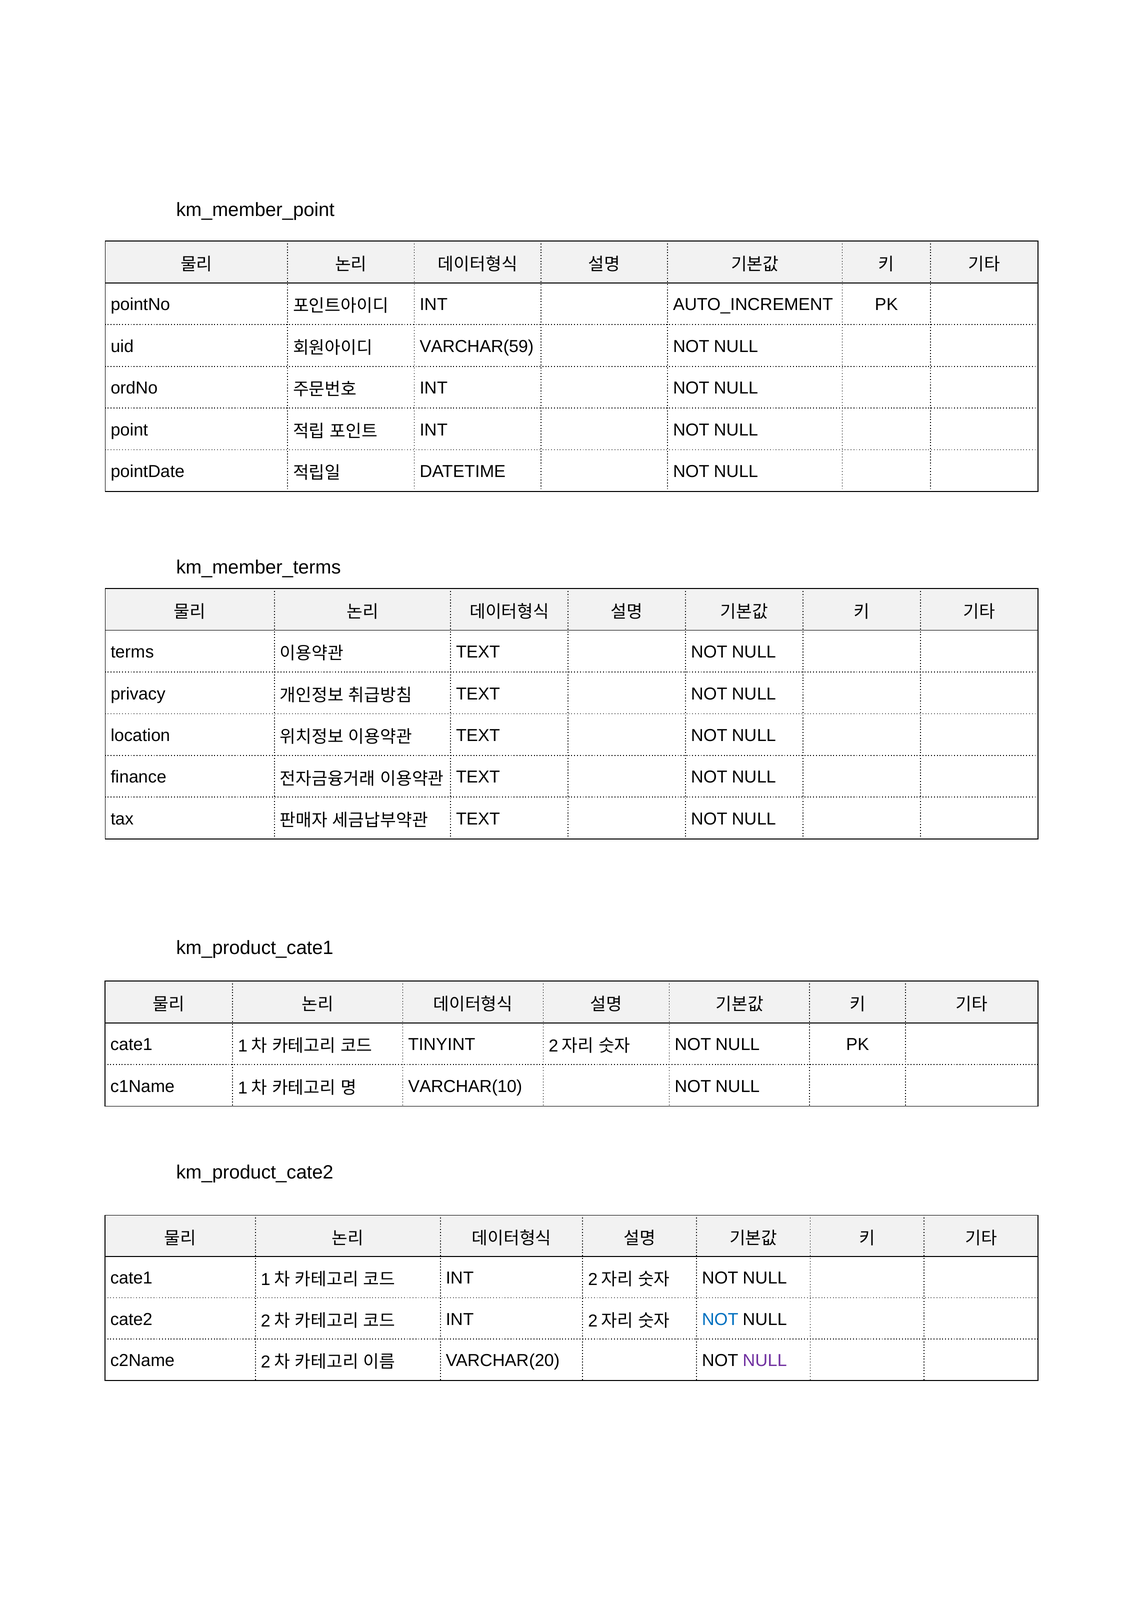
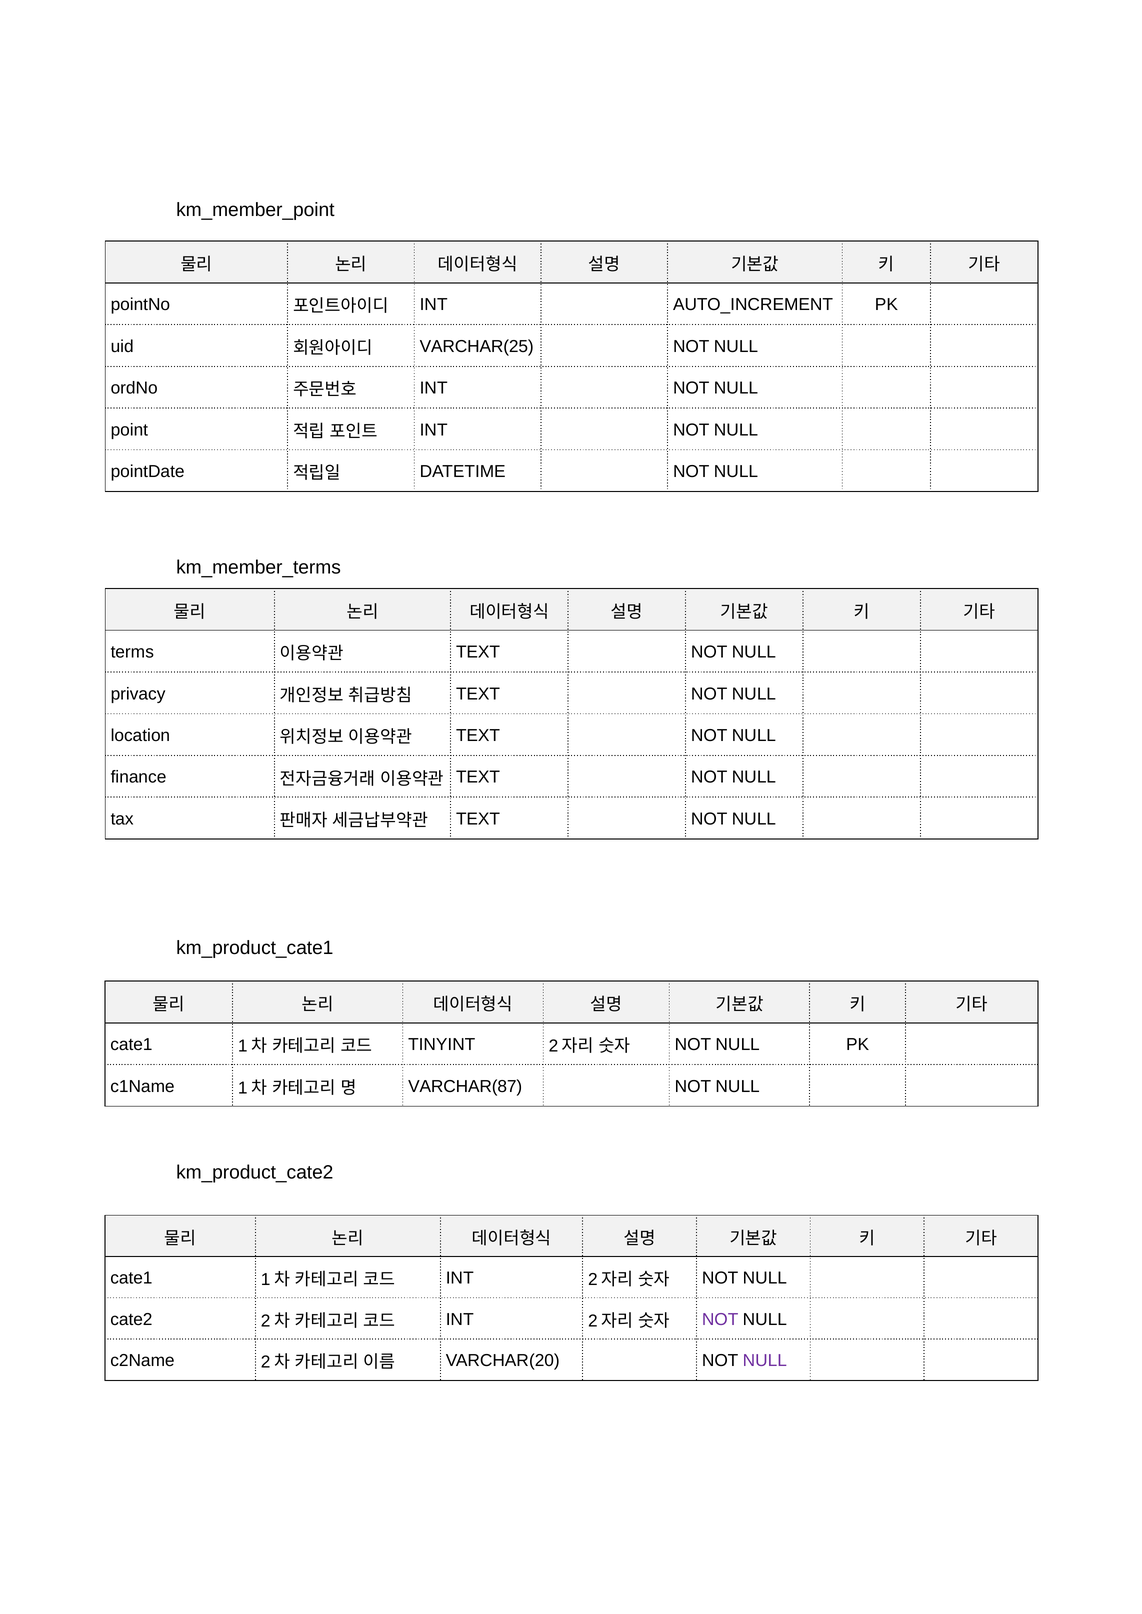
VARCHAR(59: VARCHAR(59 -> VARCHAR(25
VARCHAR(10: VARCHAR(10 -> VARCHAR(87
NOT at (720, 1320) colour: blue -> purple
